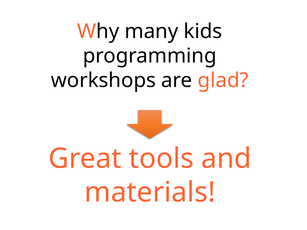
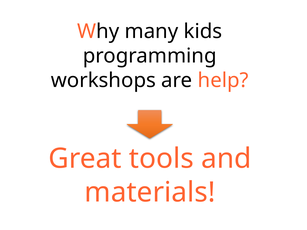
glad: glad -> help
